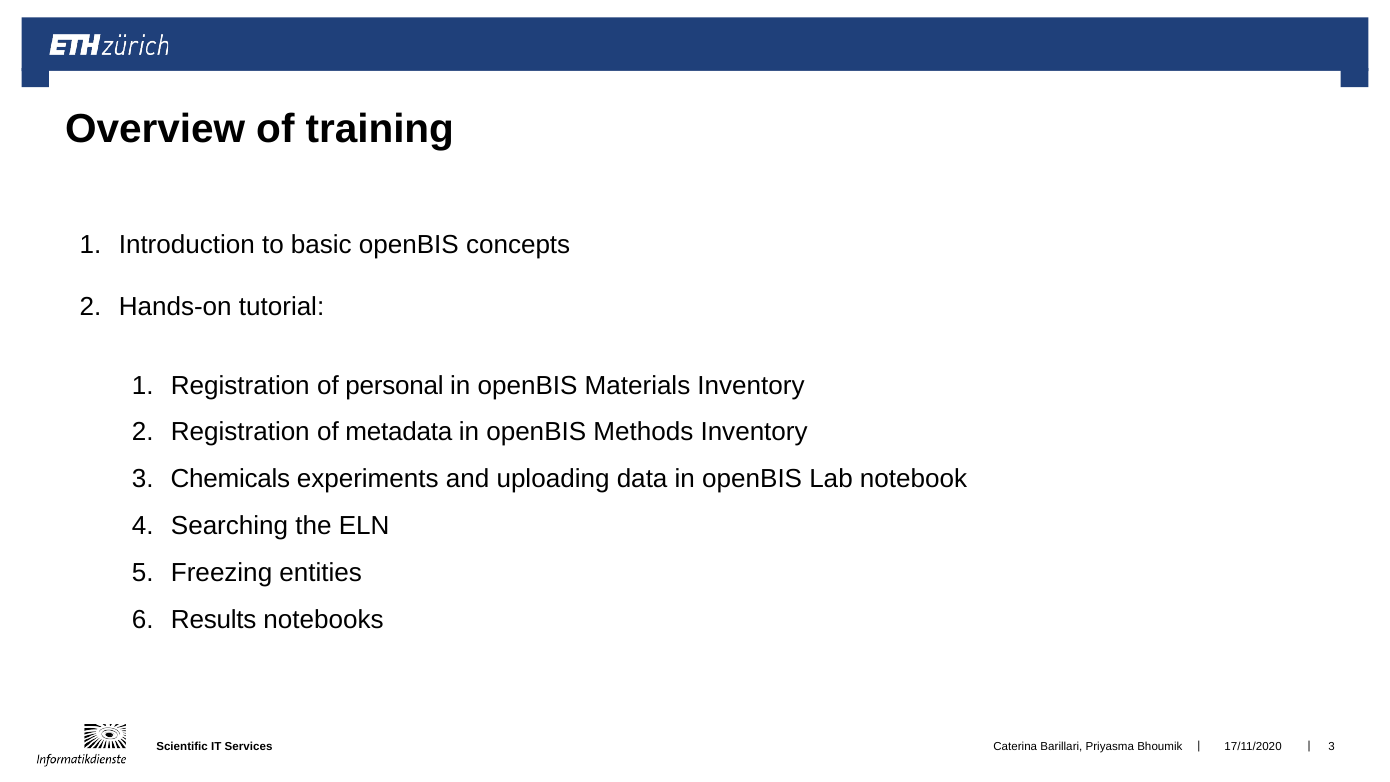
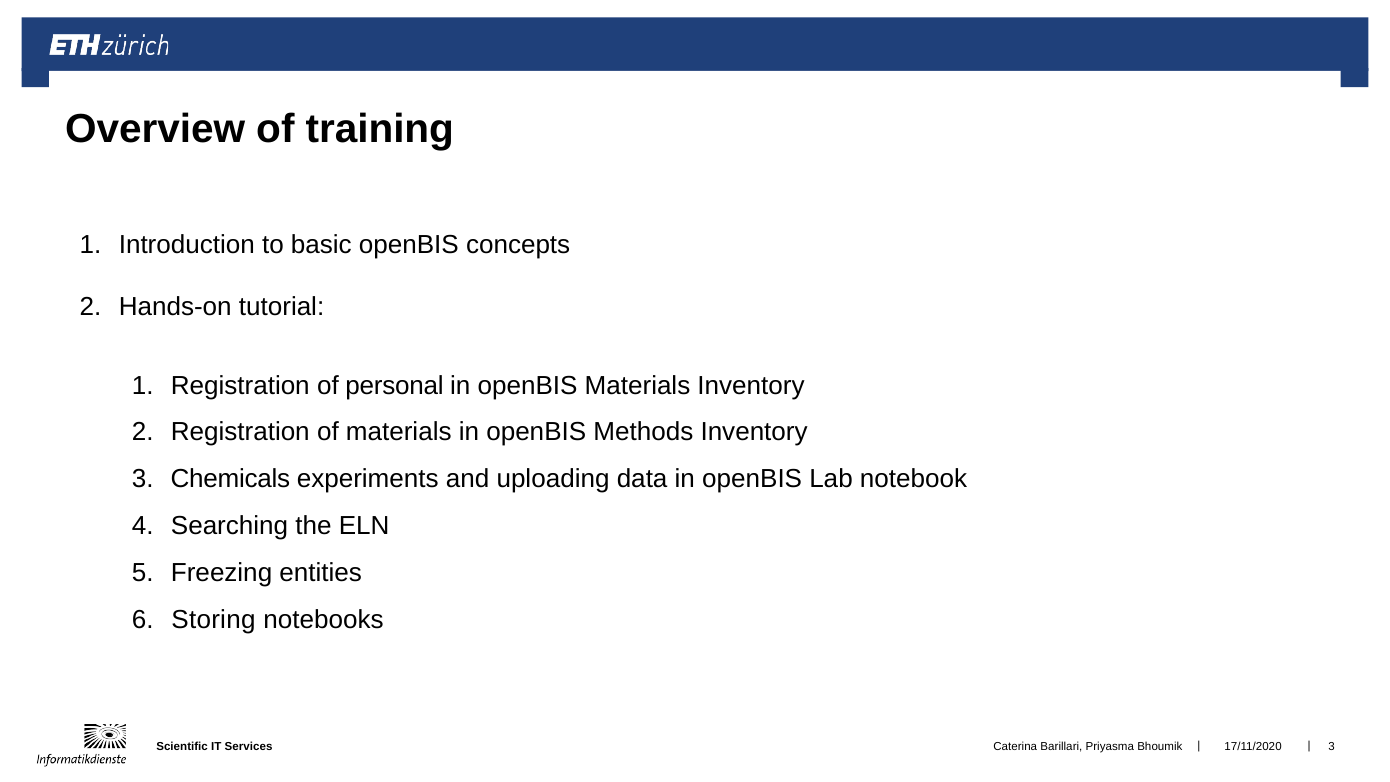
of metadata: metadata -> materials
Results: Results -> Storing
